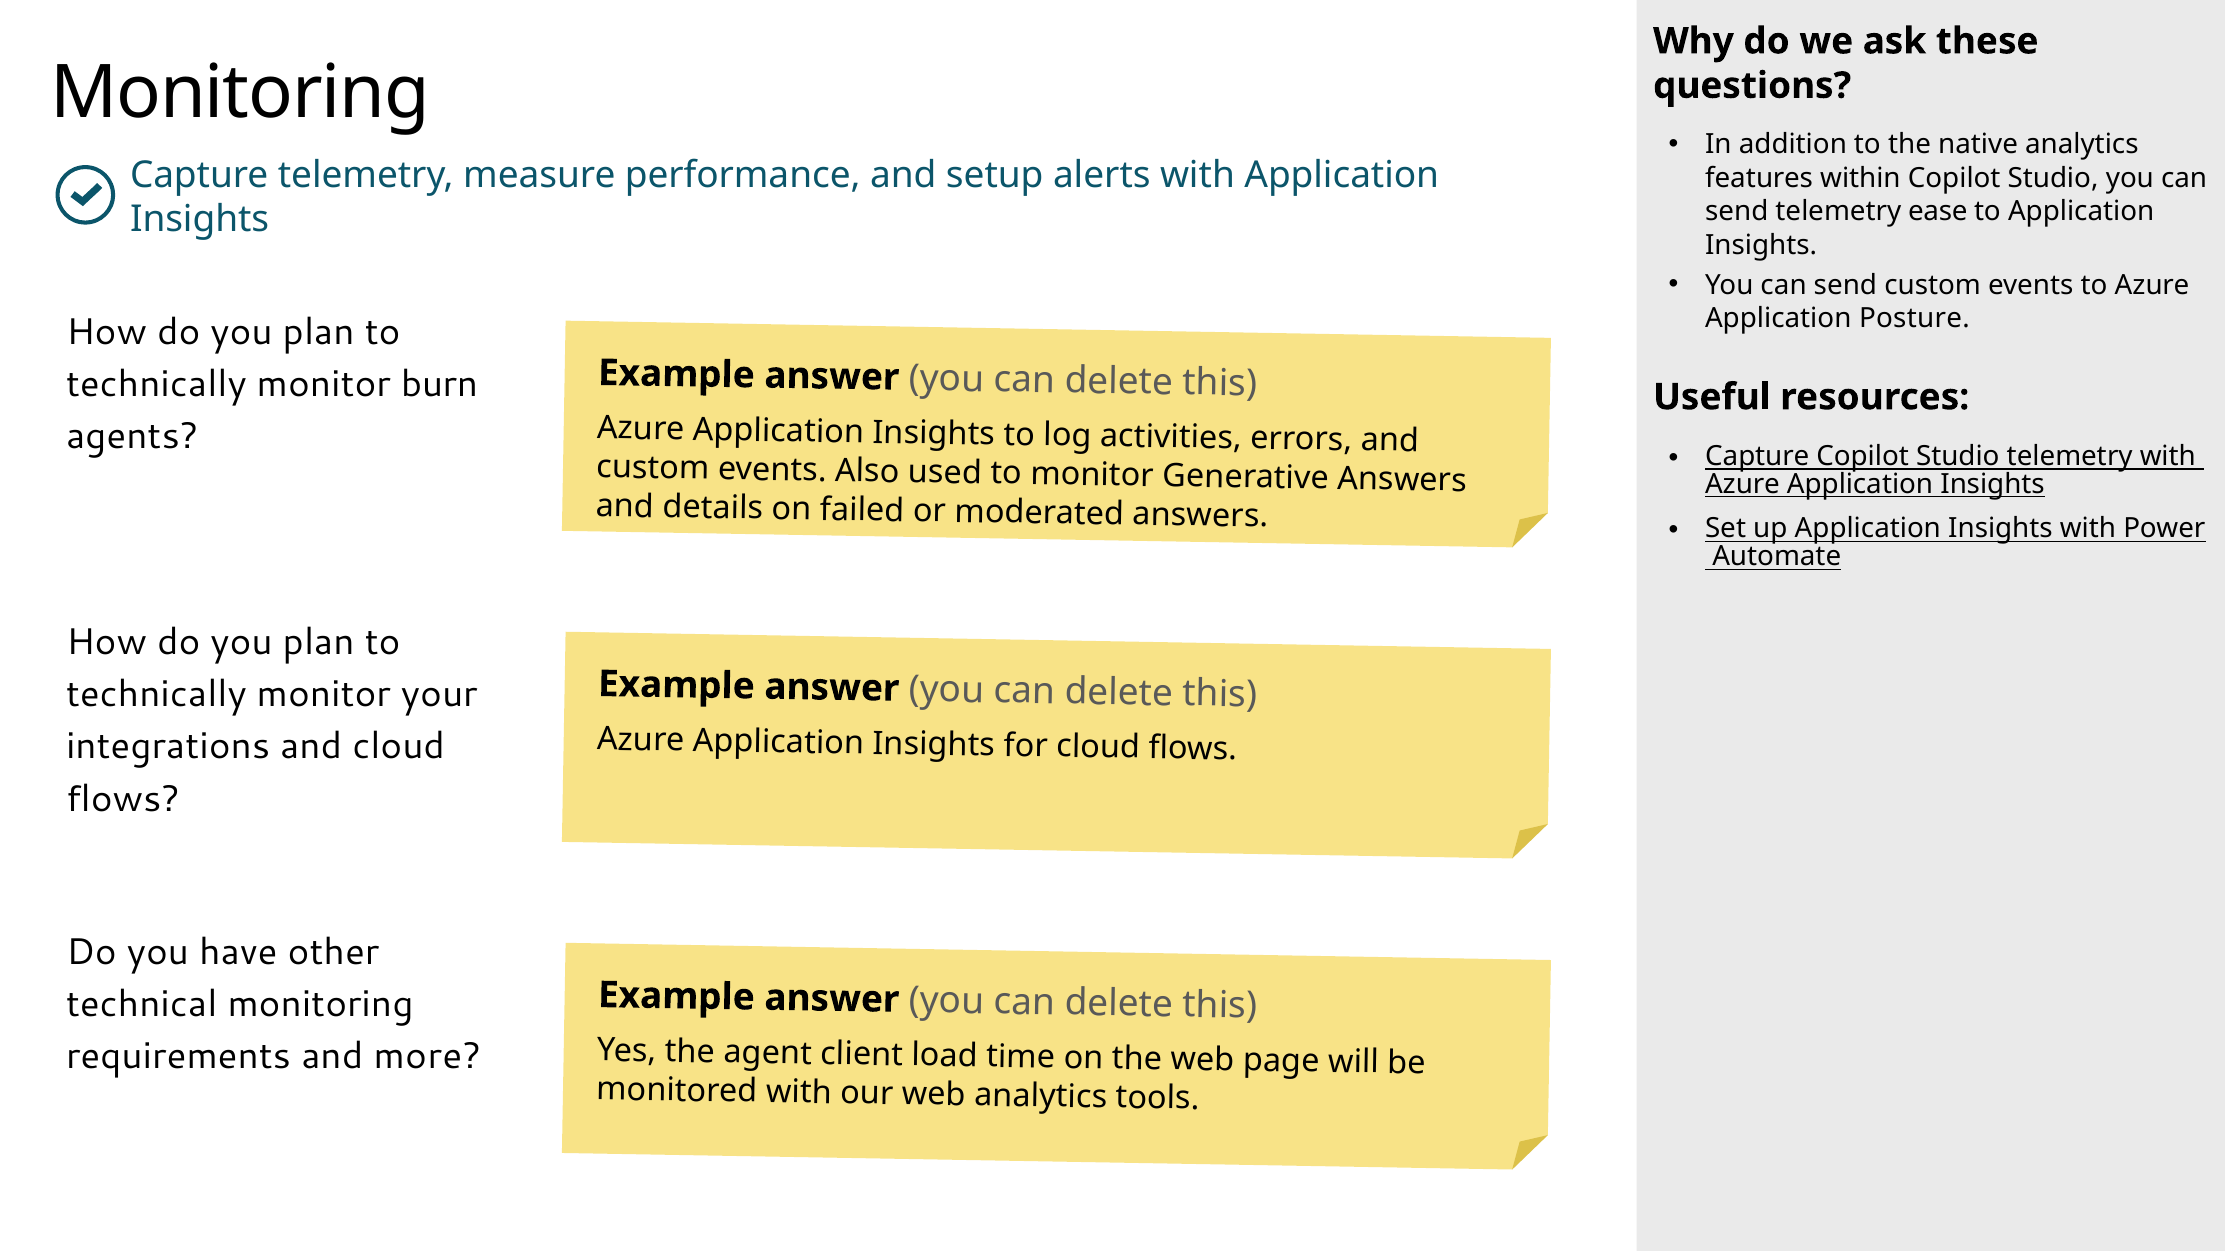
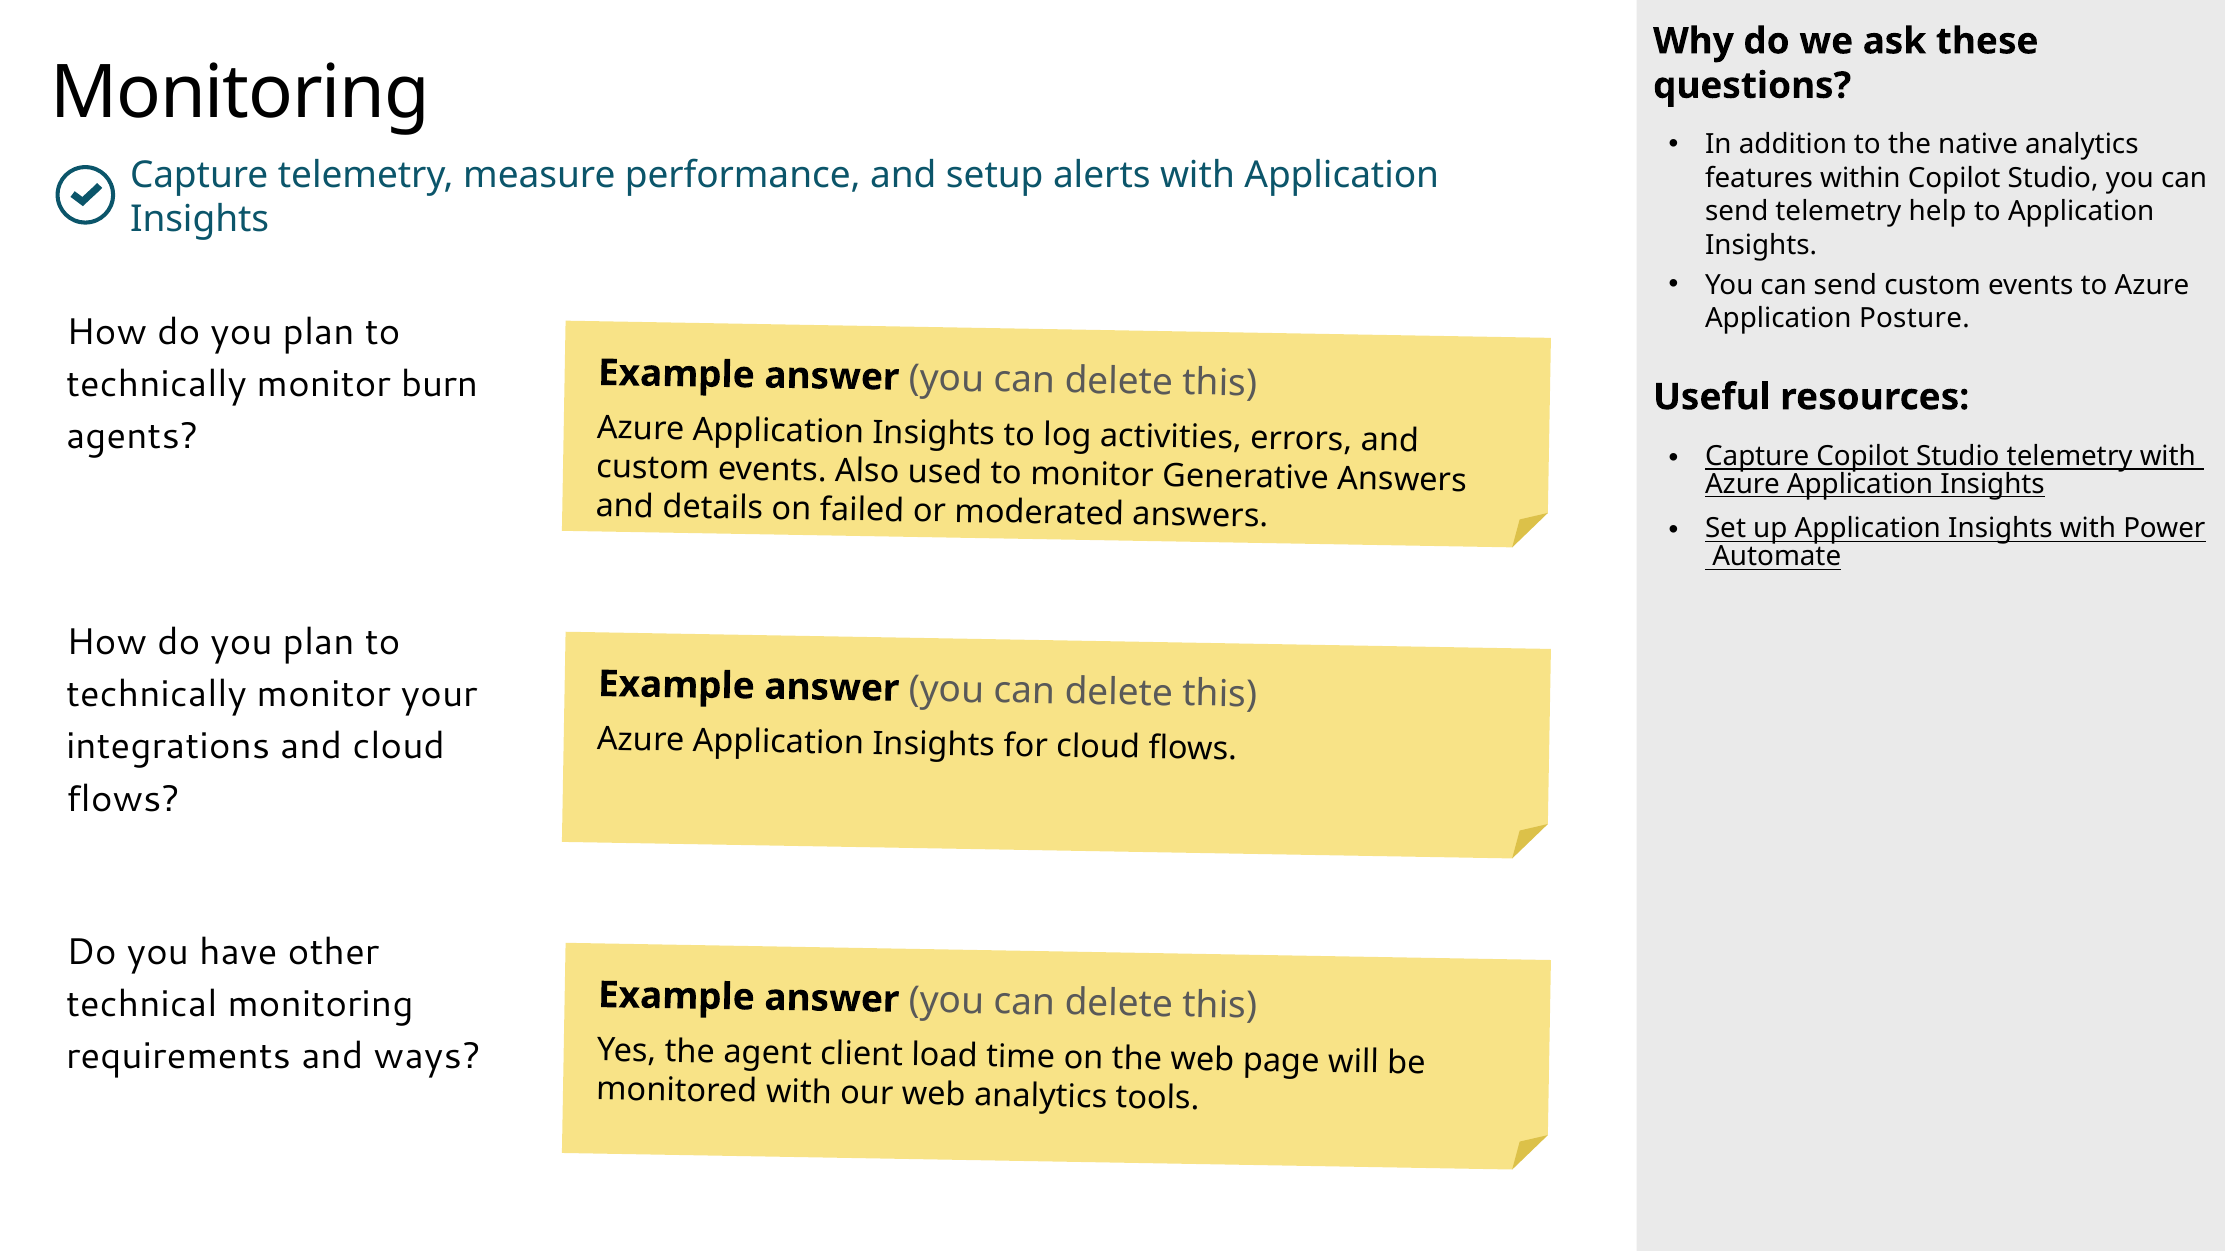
ease: ease -> help
more: more -> ways
